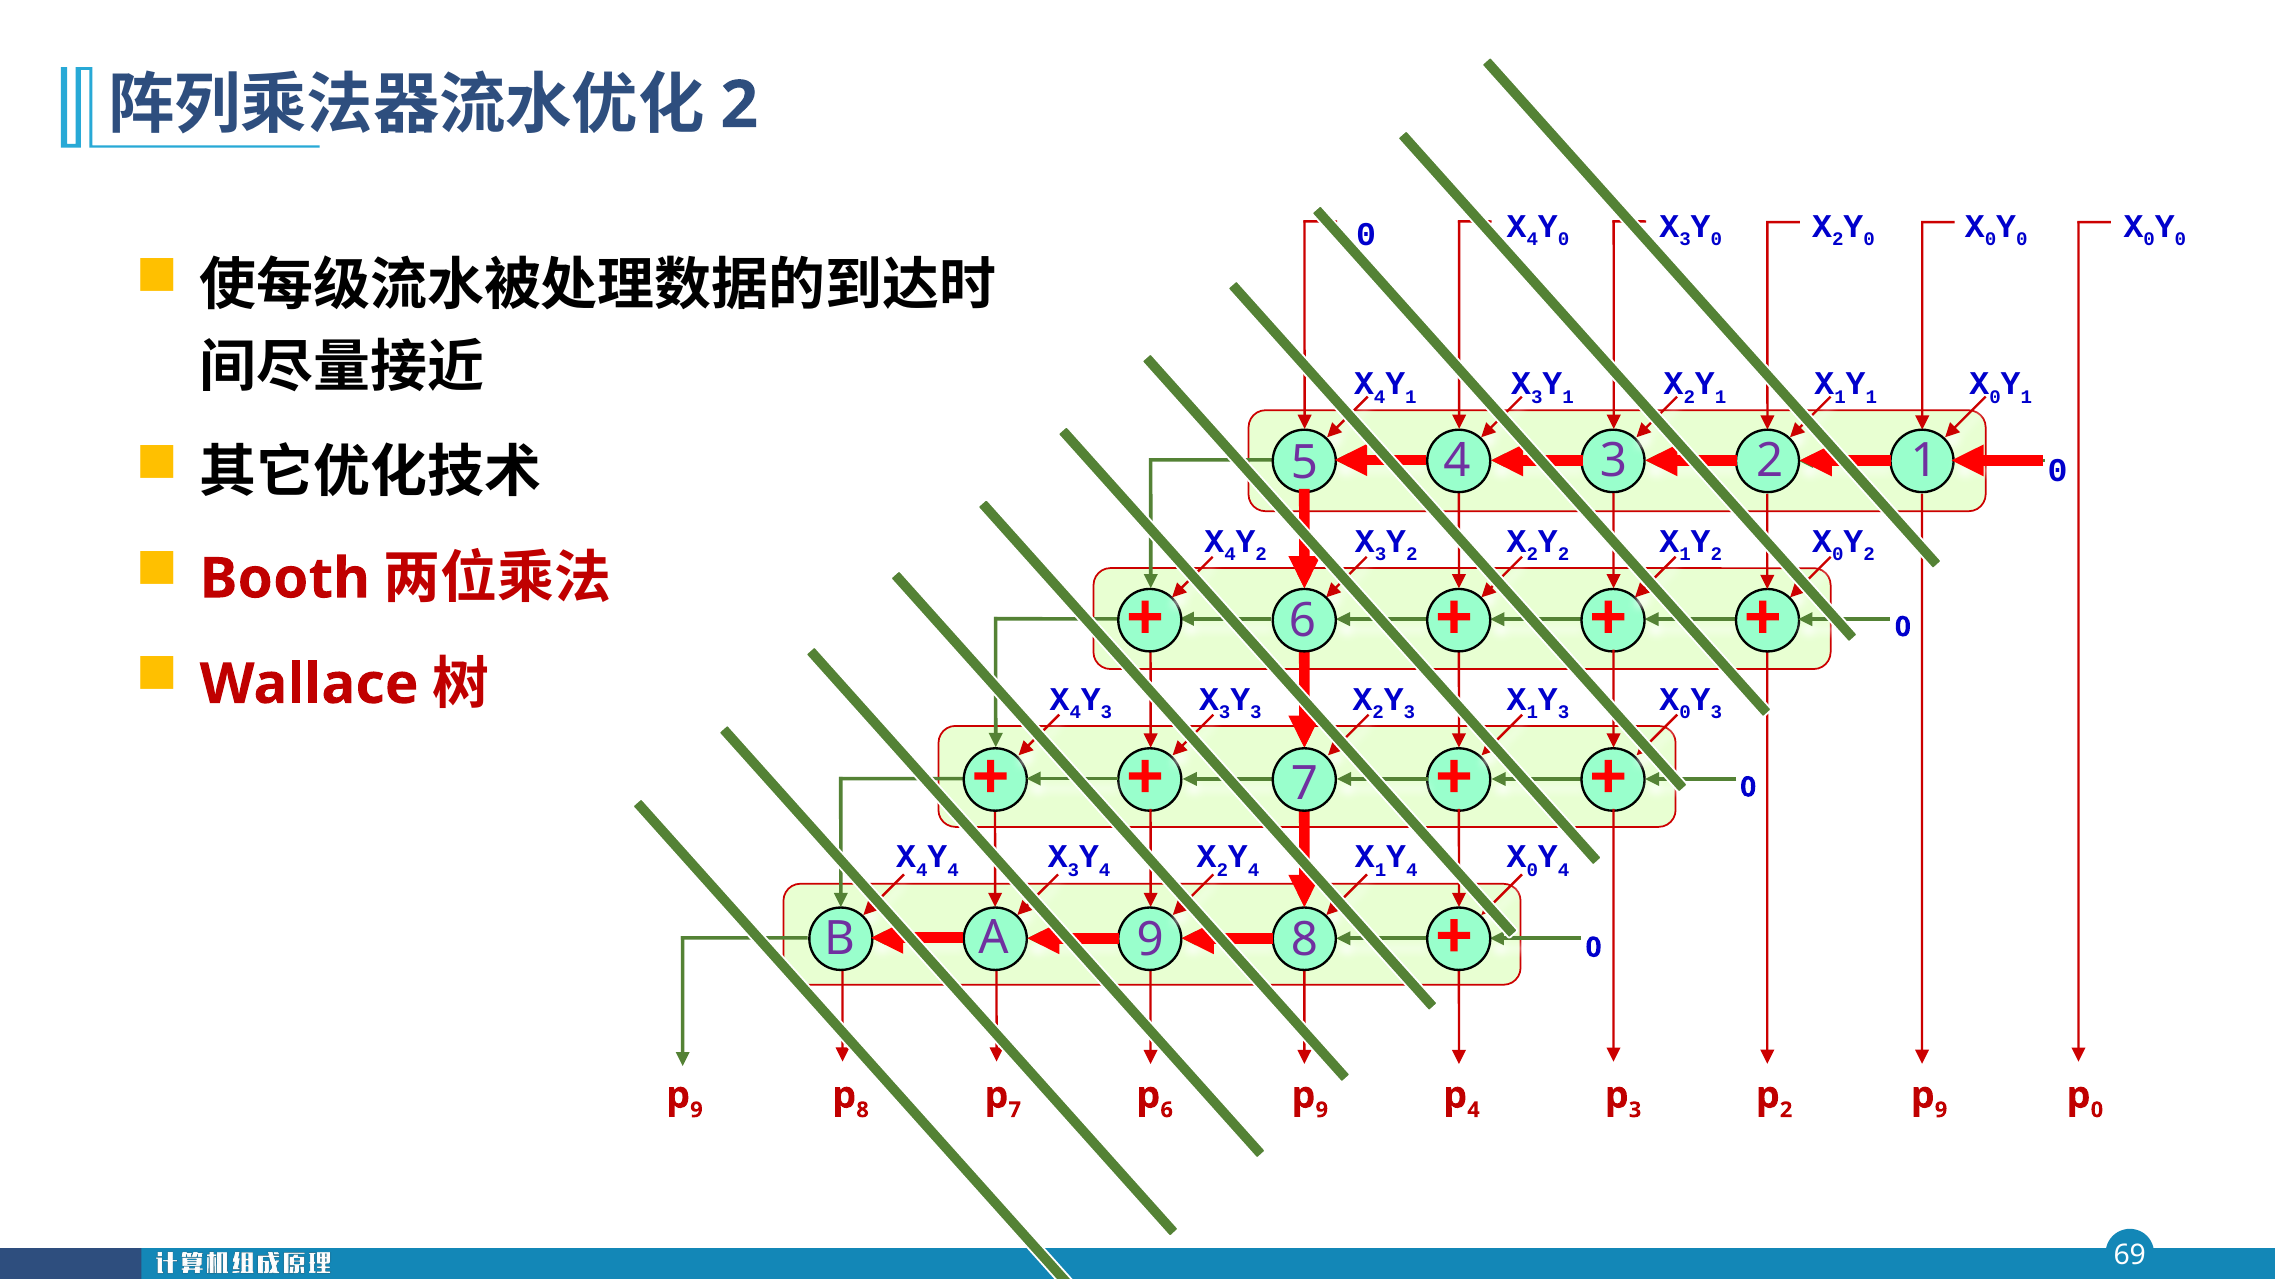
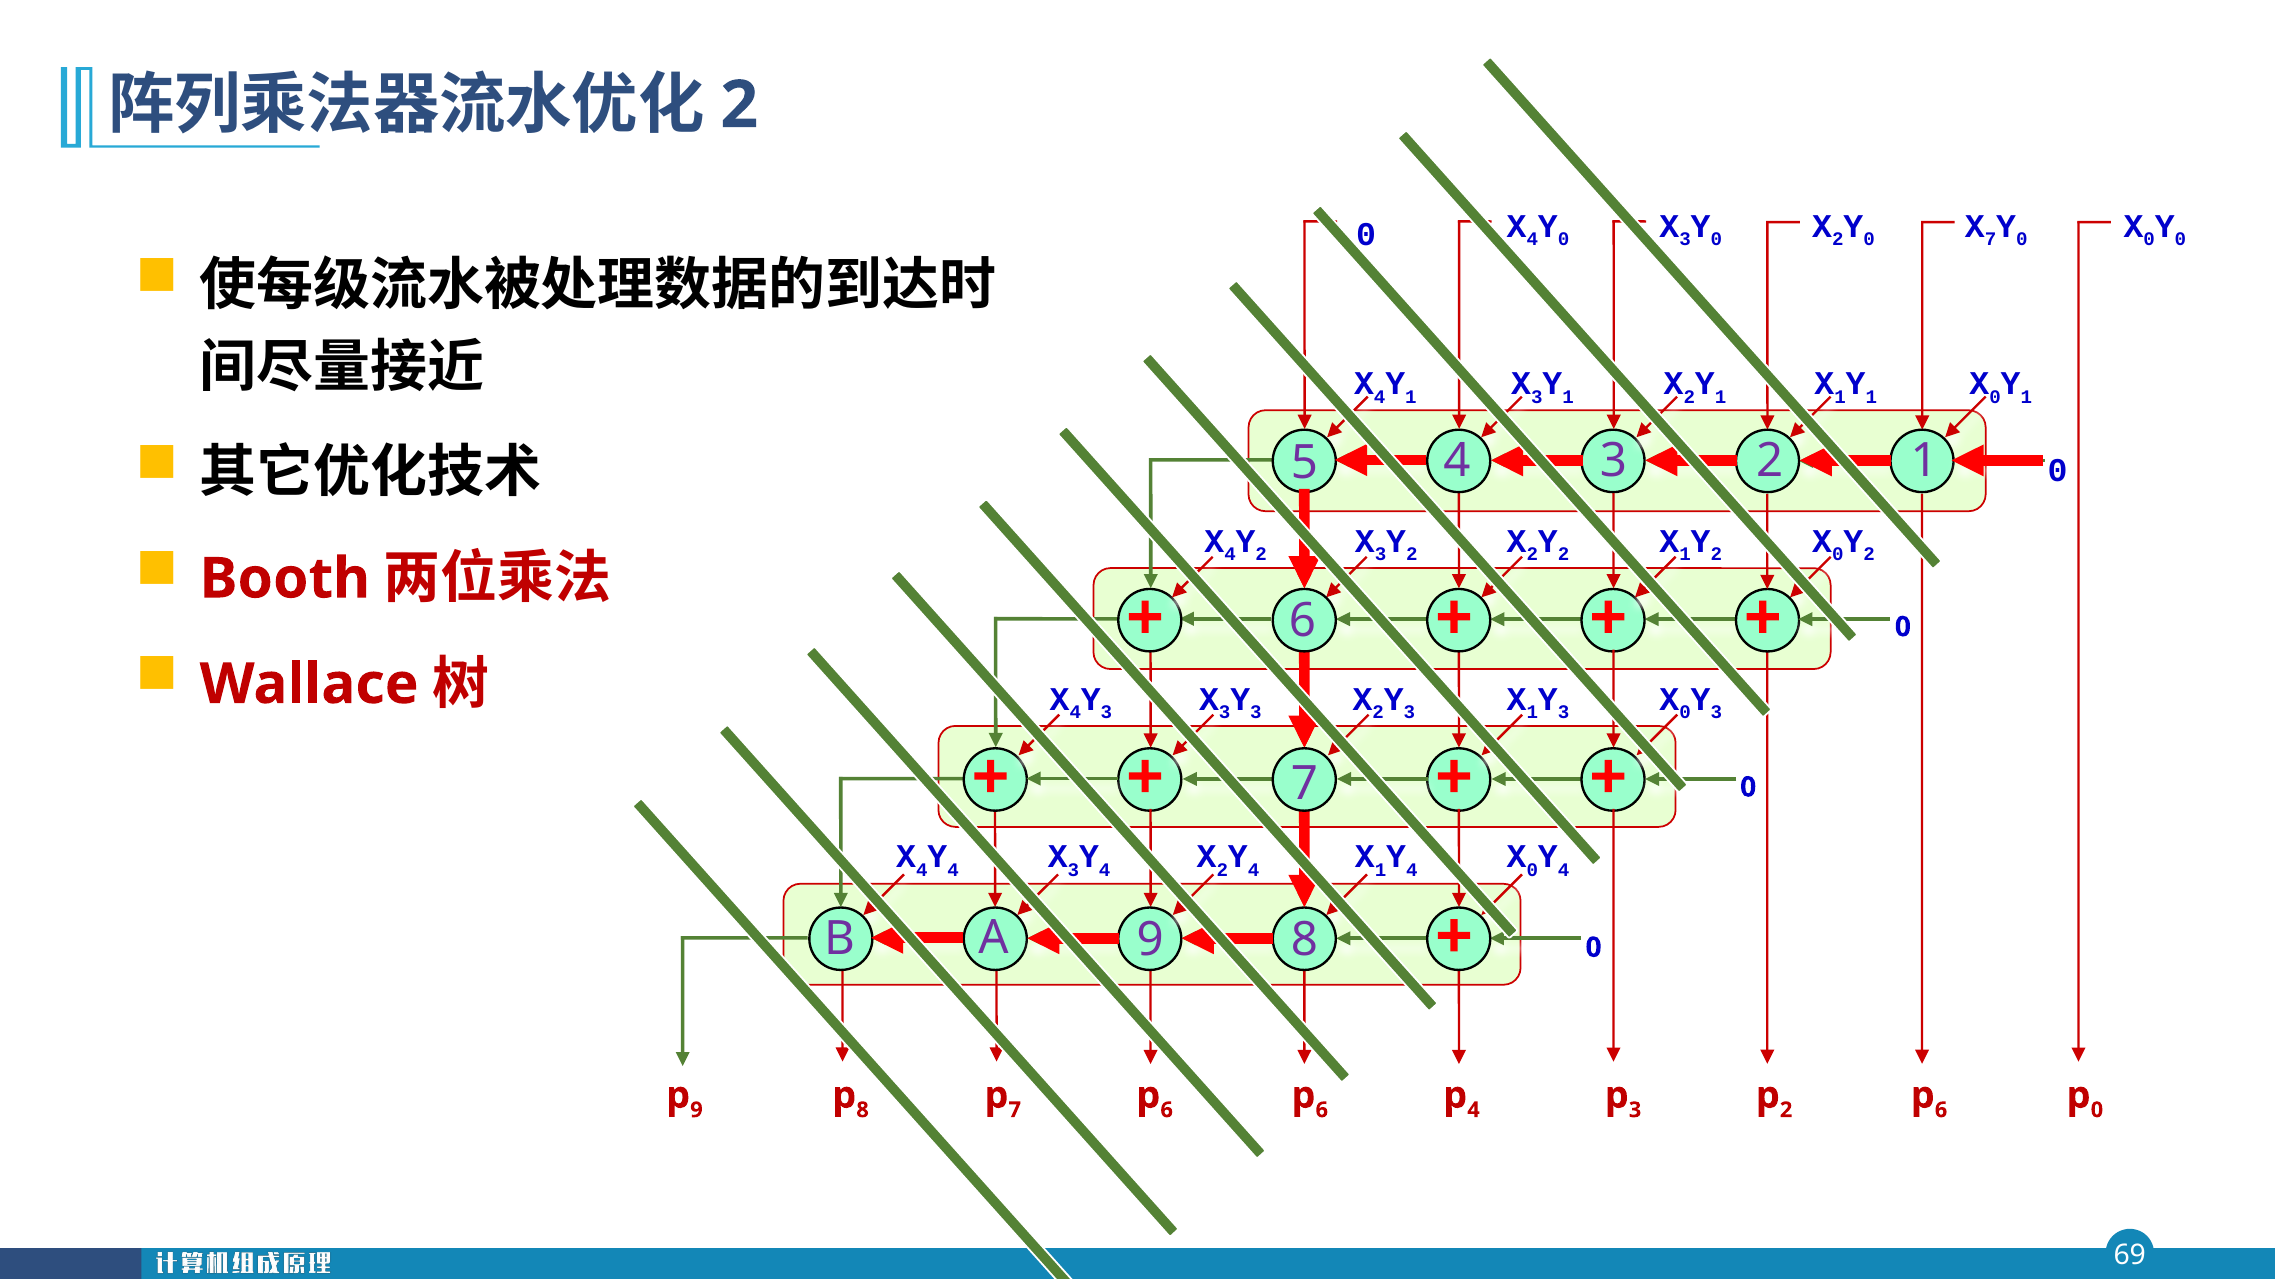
0 at (1991, 239): 0 -> 7
9 at (1322, 1111): 9 -> 6
9 at (1941, 1111): 9 -> 6
